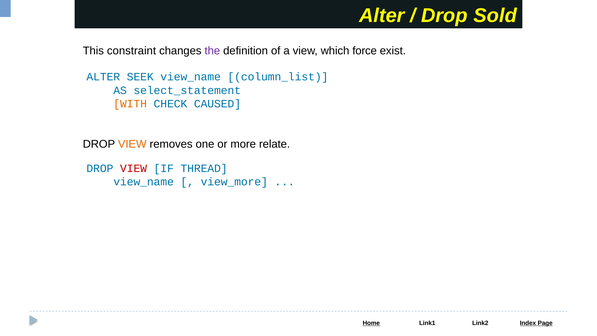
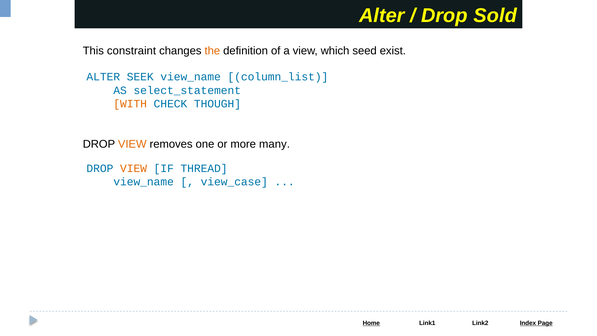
the colour: purple -> orange
force: force -> seed
CAUSED: CAUSED -> THOUGH
relate: relate -> many
VIEW at (134, 168) colour: red -> orange
view_more: view_more -> view_case
